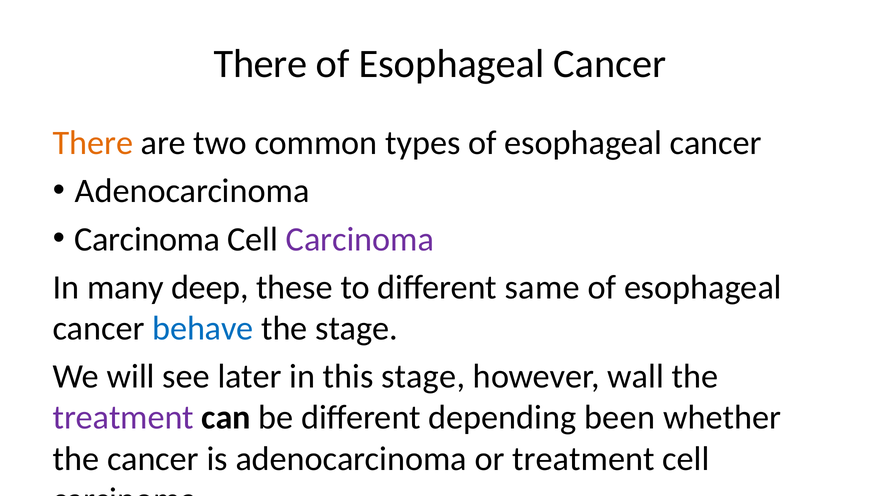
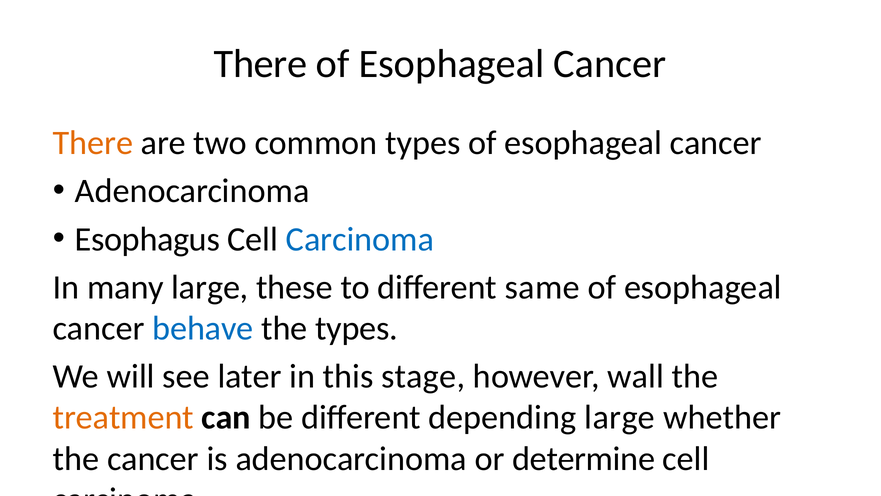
Carcinoma at (147, 239): Carcinoma -> Esophagus
Carcinoma at (360, 239) colour: purple -> blue
many deep: deep -> large
the stage: stage -> types
treatment at (123, 417) colour: purple -> orange
depending been: been -> large
or treatment: treatment -> determine
